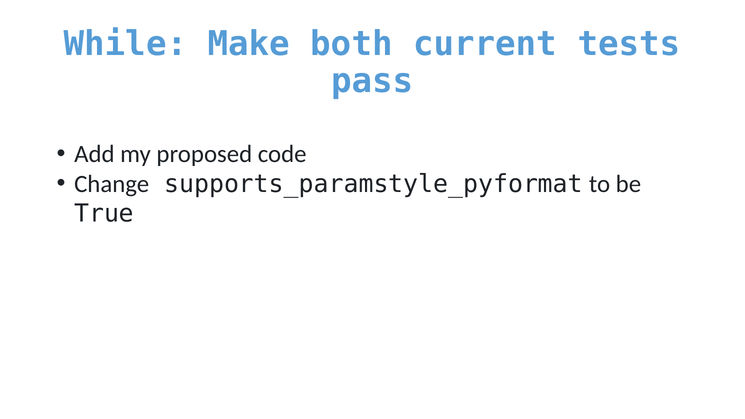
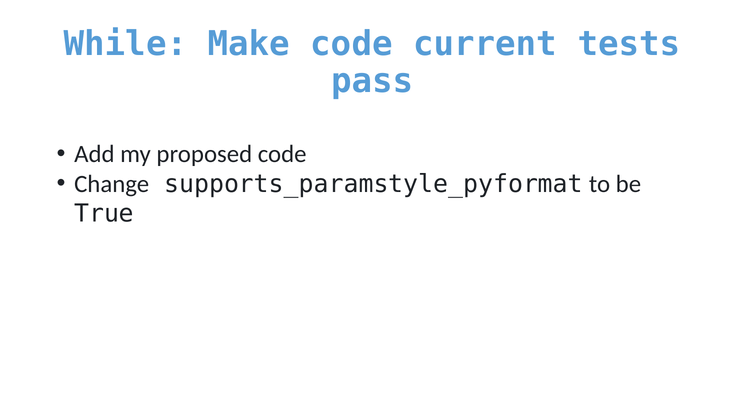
Make both: both -> code
